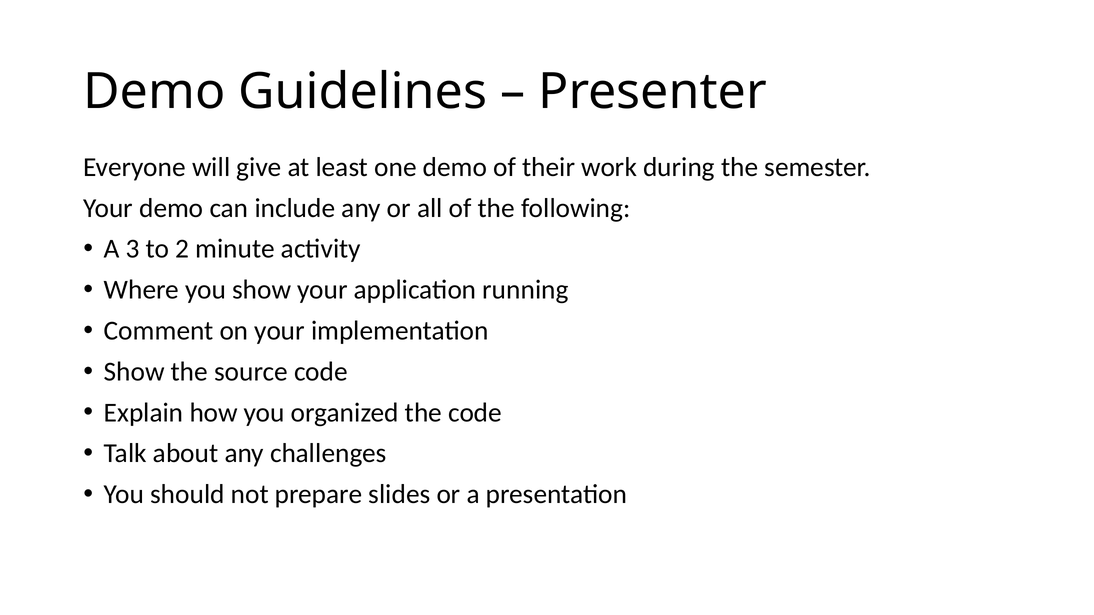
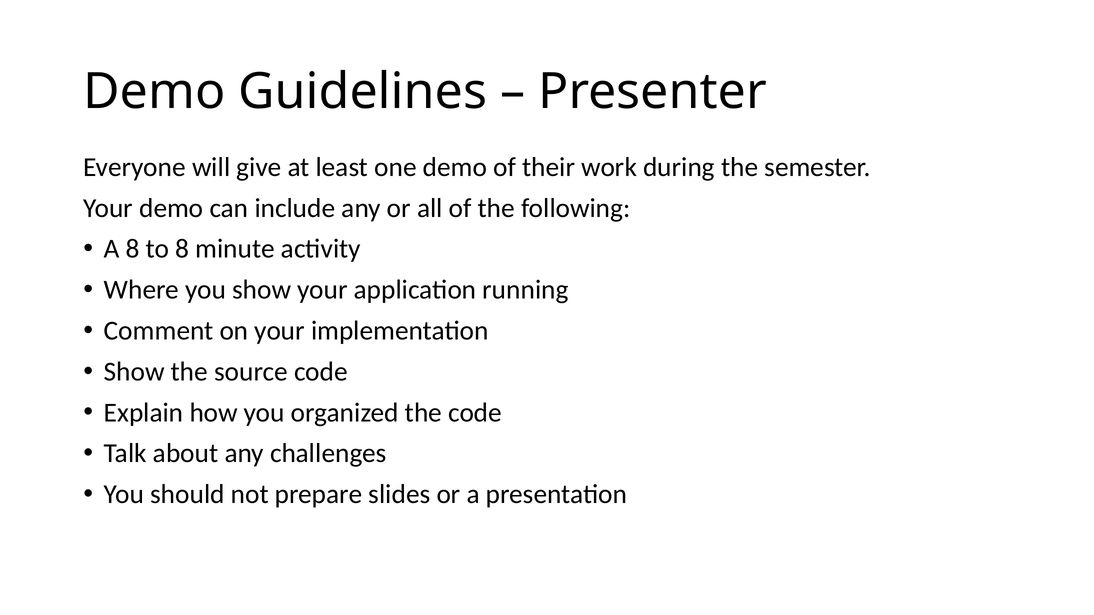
A 3: 3 -> 8
to 2: 2 -> 8
